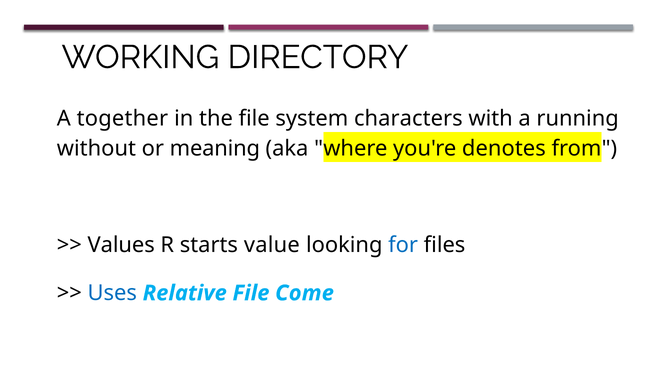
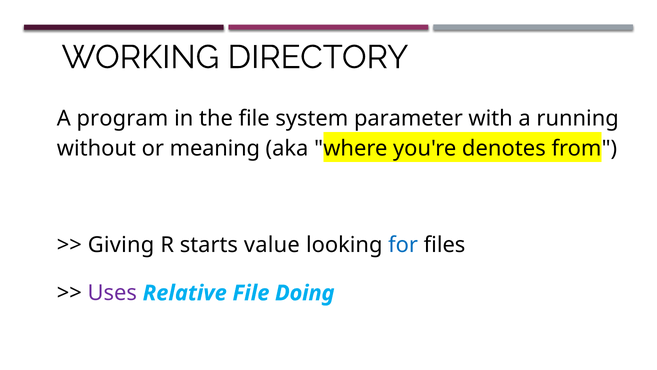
together: together -> program
characters: characters -> parameter
Values: Values -> Giving
Uses colour: blue -> purple
Come: Come -> Doing
